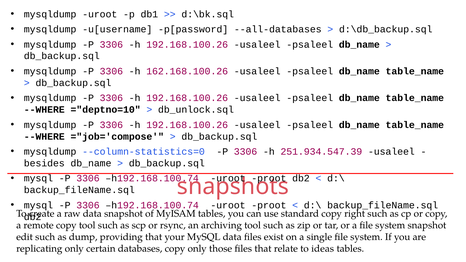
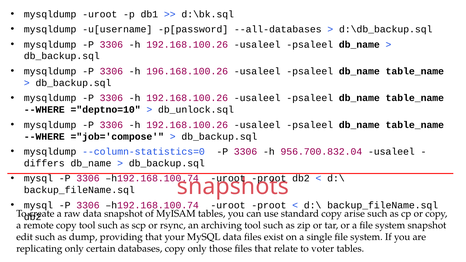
162.168.100.26: 162.168.100.26 -> 196.168.100.26
251.934.547.39: 251.934.547.39 -> 956.700.832.04
besides: besides -> differs
right: right -> arise
ideas: ideas -> voter
